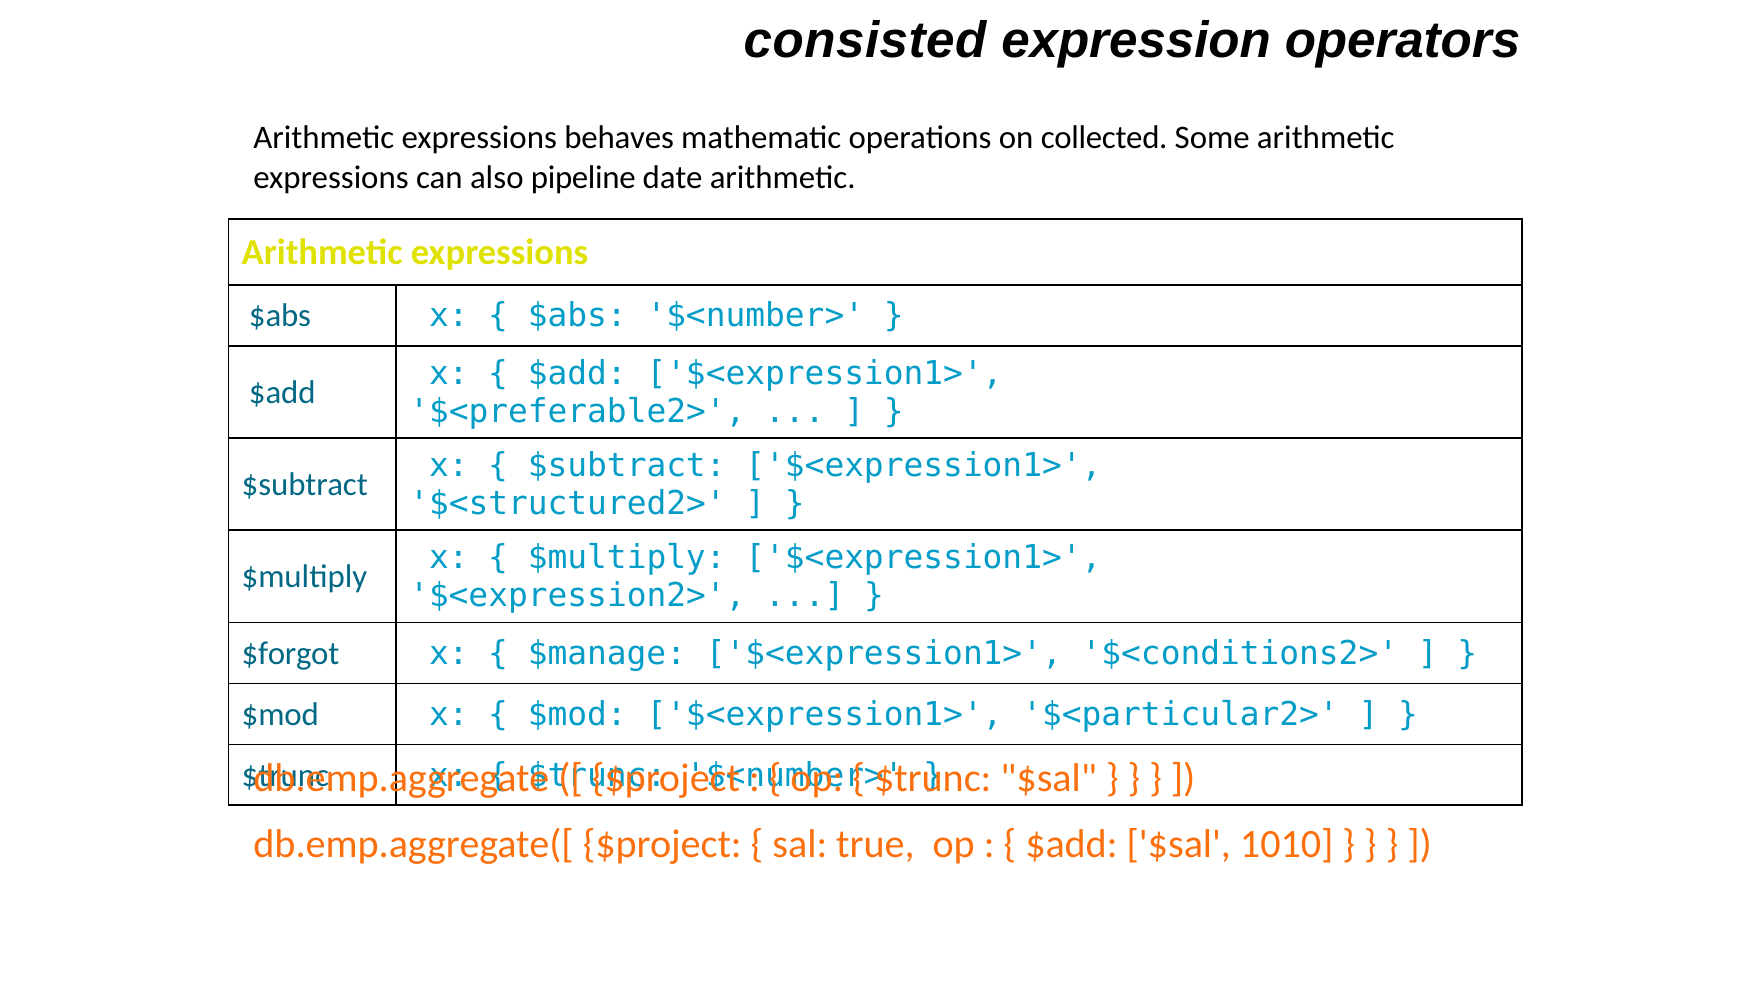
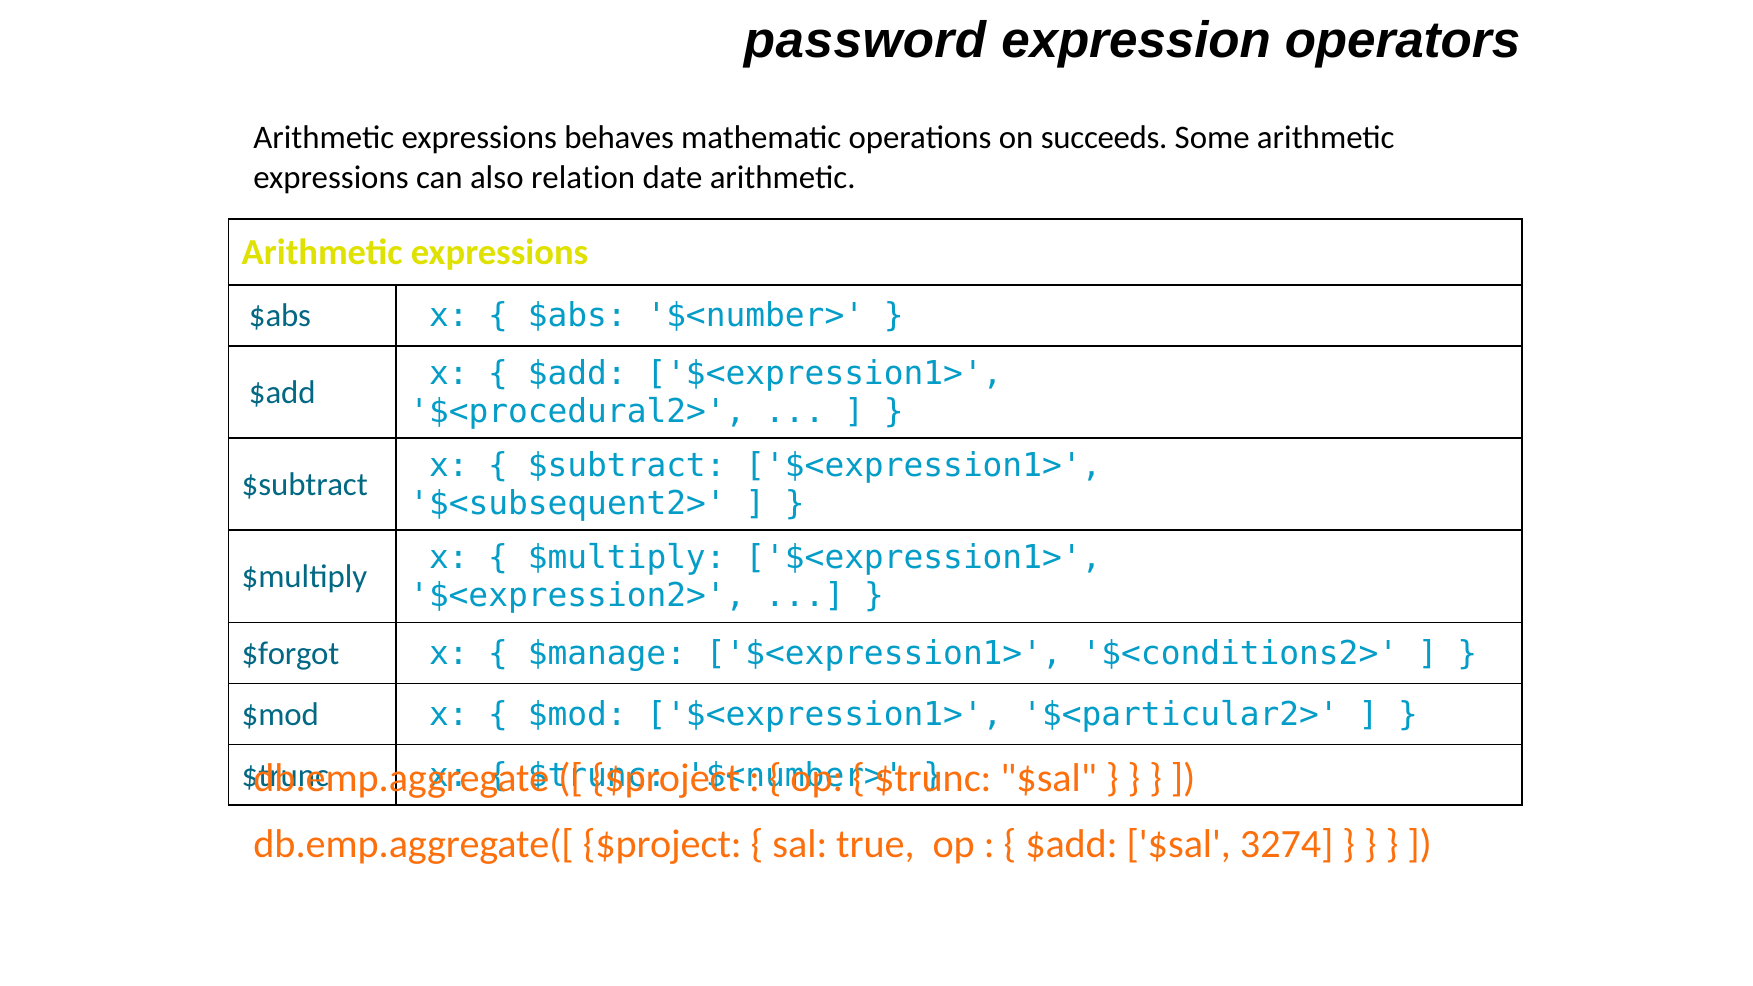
consisted: consisted -> password
collected: collected -> succeeds
pipeline: pipeline -> relation
$<preferable2>: $<preferable2> -> $<procedural2>
$<structured2>: $<structured2> -> $<subsequent2>
1010: 1010 -> 3274
